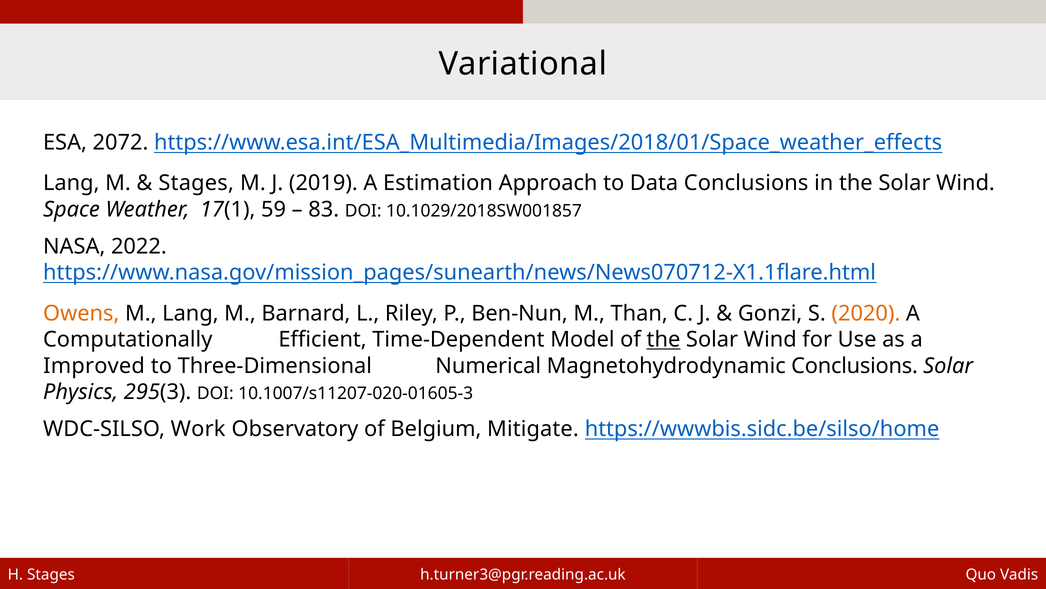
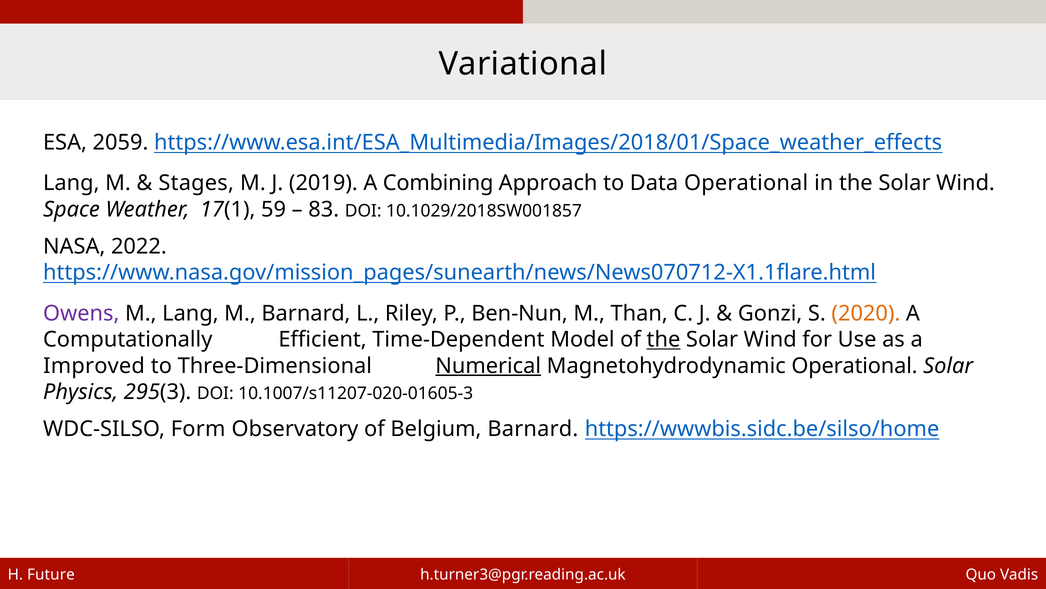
2072: 2072 -> 2059
Estimation: Estimation -> Combining
Data Conclusions: Conclusions -> Operational
Owens colour: orange -> purple
Numerical underline: none -> present
Magnetohydrodynamic Conclusions: Conclusions -> Operational
Work: Work -> Form
Belgium Mitigate: Mitigate -> Barnard
H Stages: Stages -> Future
